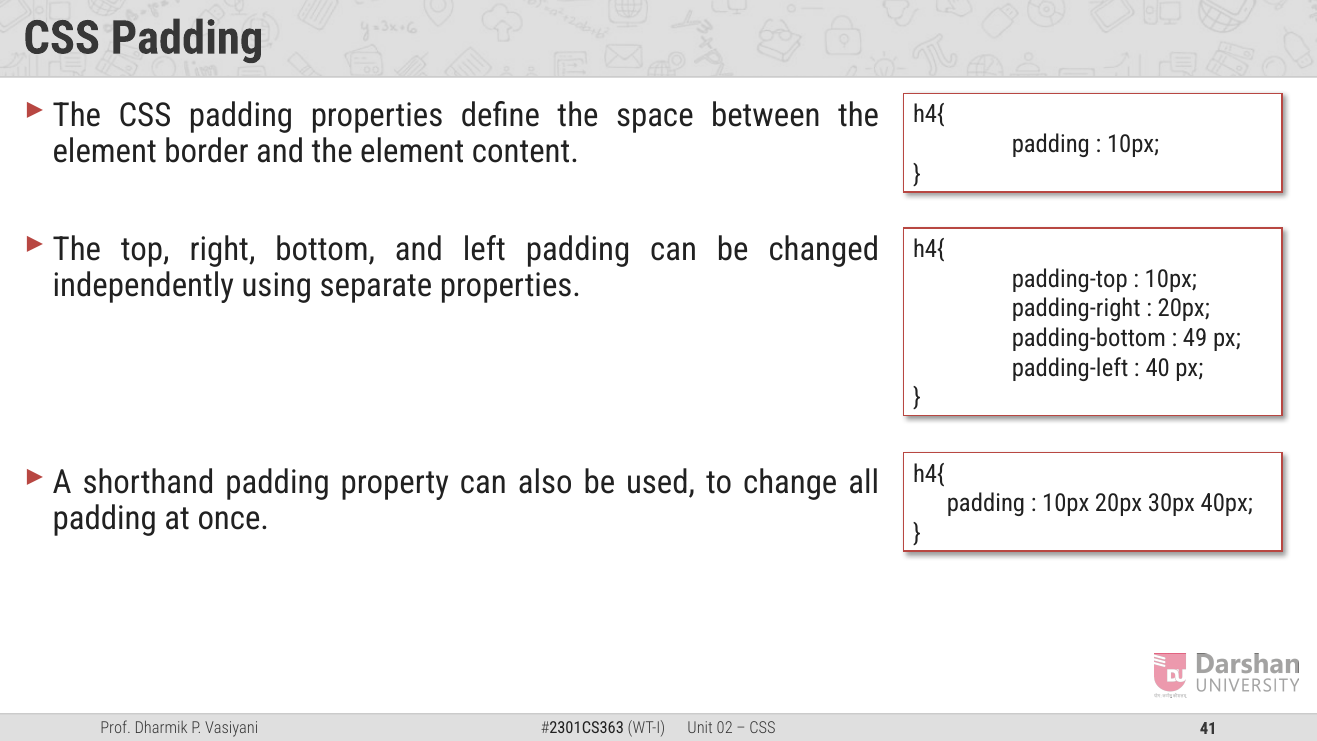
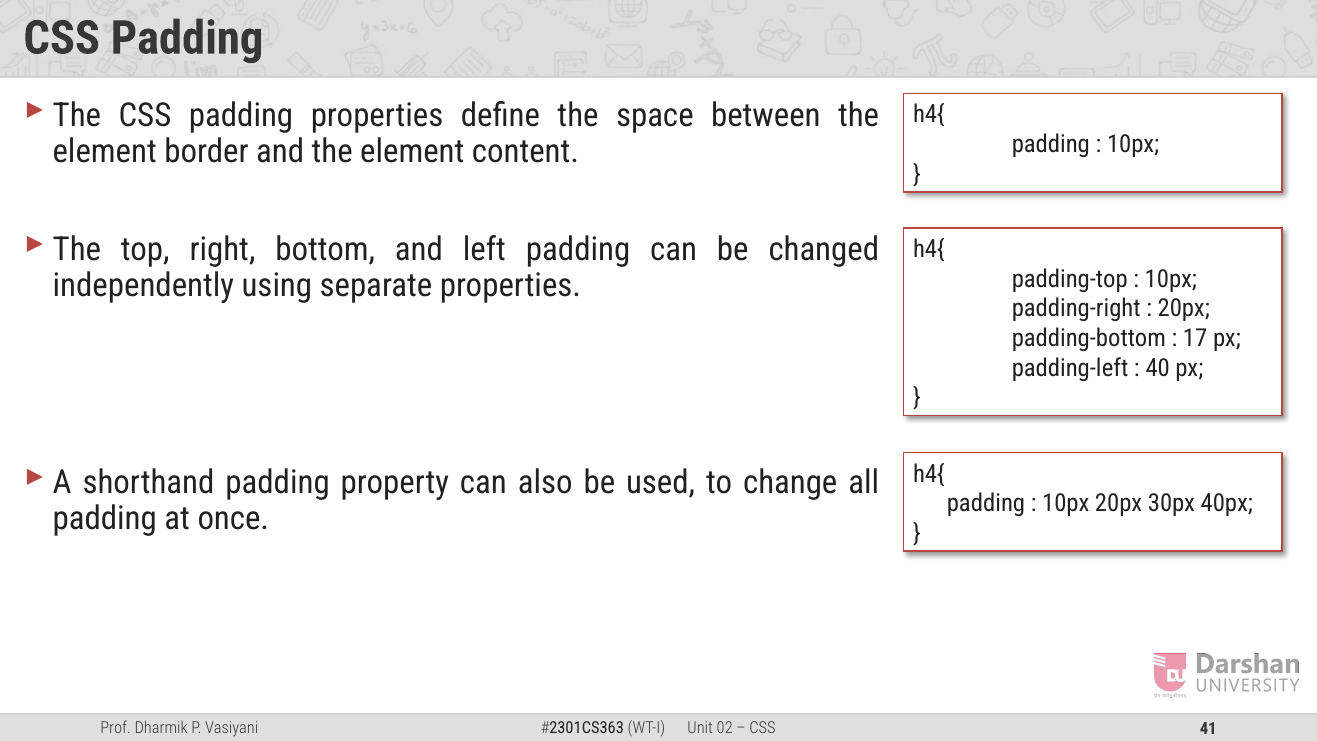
49: 49 -> 17
